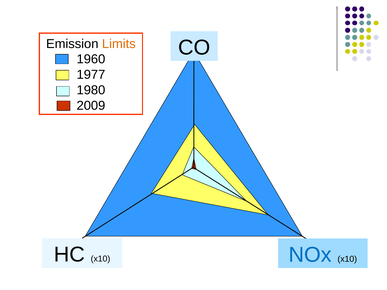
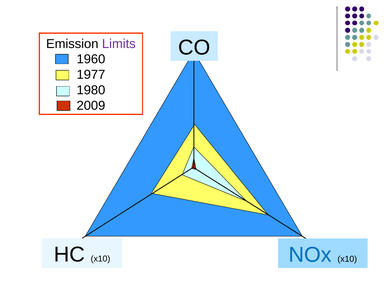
Limits colour: orange -> purple
